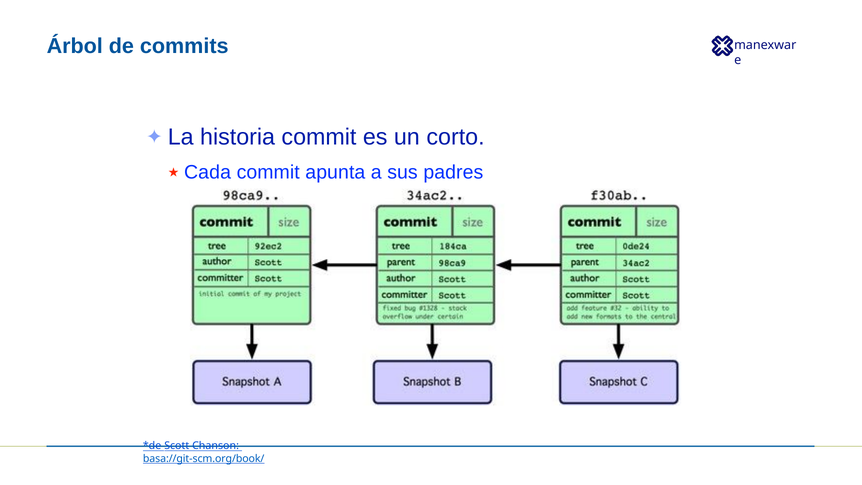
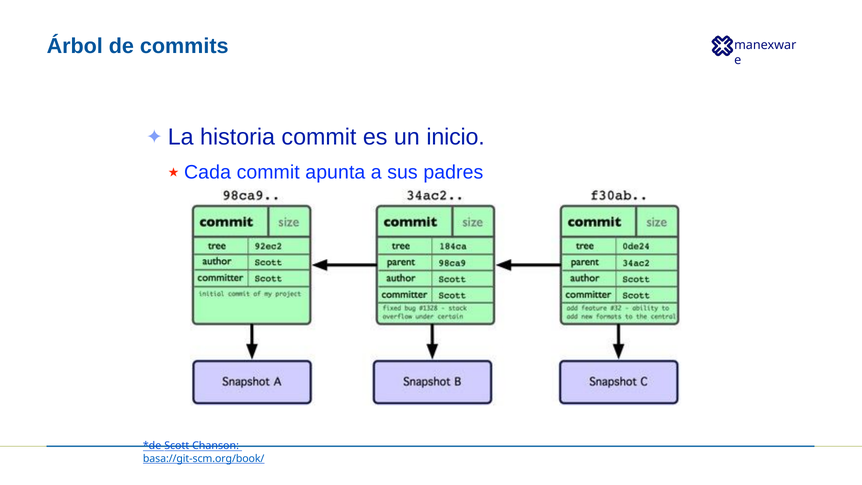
corto: corto -> inicio
